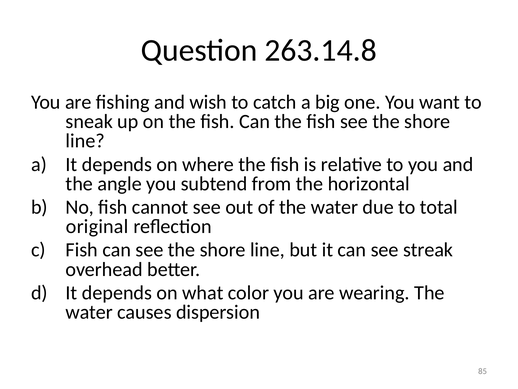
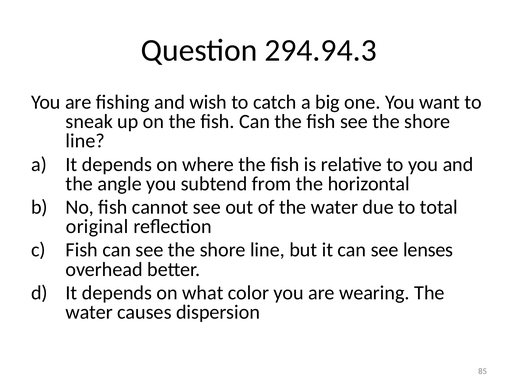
263.14.8: 263.14.8 -> 294.94.3
streak: streak -> lenses
